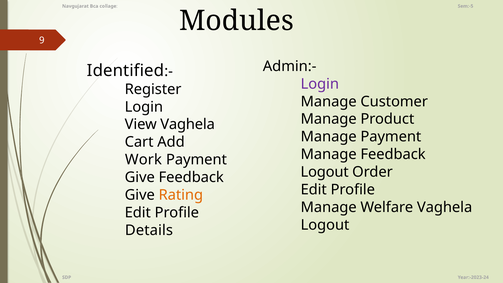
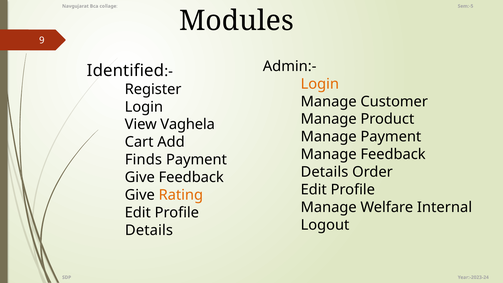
Login at (320, 84) colour: purple -> orange
Work: Work -> Finds
Logout at (325, 172): Logout -> Details
Welfare Vaghela: Vaghela -> Internal
